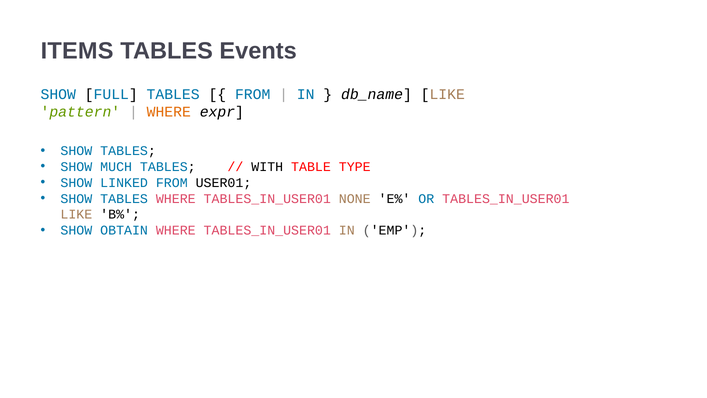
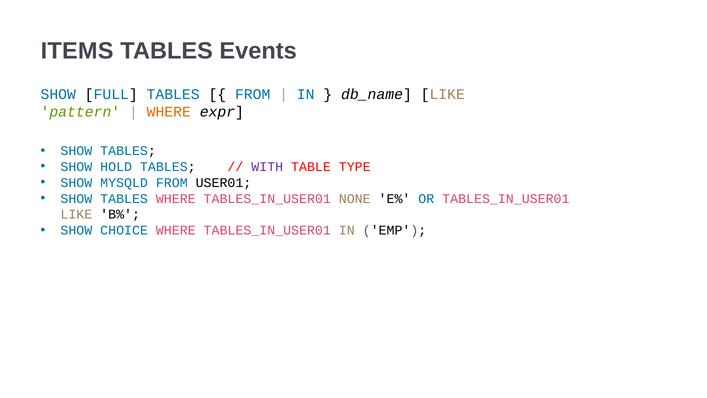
MUCH: MUCH -> HOLD
WITH colour: black -> purple
LINKED: LINKED -> MYSQLD
OBTAIN: OBTAIN -> CHOICE
